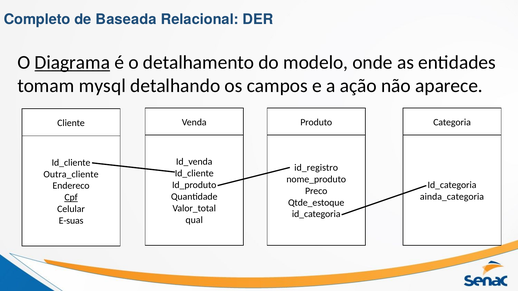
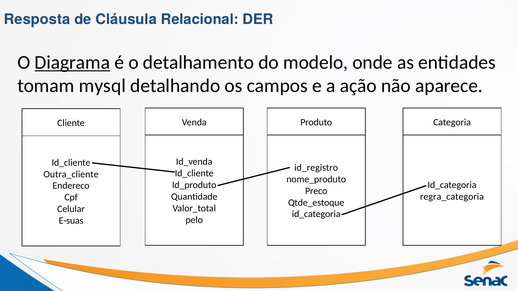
Completo: Completo -> Resposta
Baseada: Baseada -> Cláusula
ainda_categoria: ainda_categoria -> regra_categoria
Cpf underline: present -> none
qual: qual -> pelo
